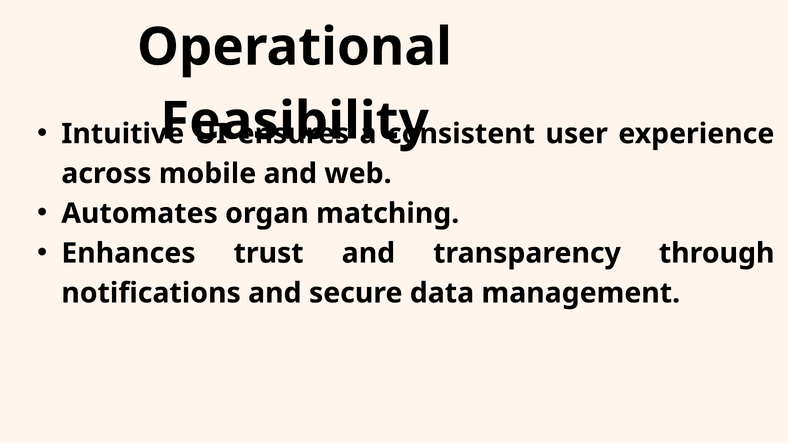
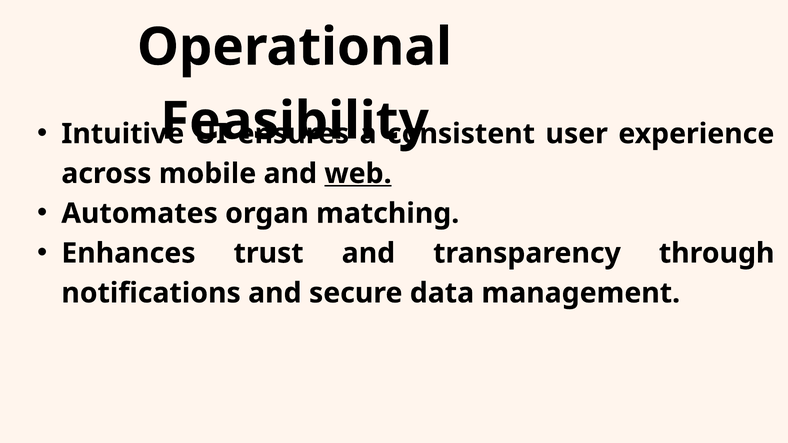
web underline: none -> present
